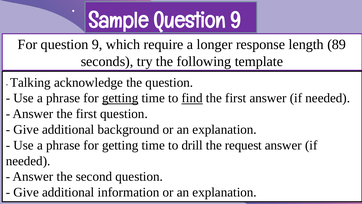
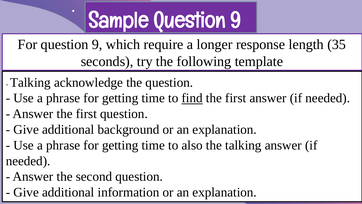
89: 89 -> 35
getting at (120, 98) underline: present -> none
drill: drill -> also
the request: request -> talking
